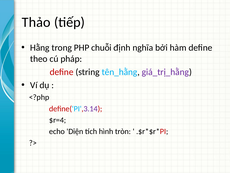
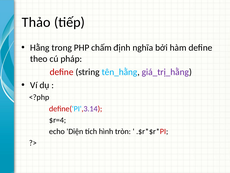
chuỗi: chuỗi -> chấm
